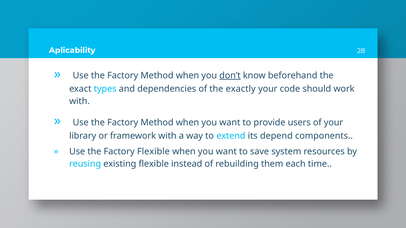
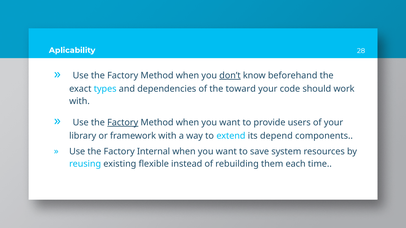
exactly: exactly -> toward
Factory at (123, 123) underline: none -> present
Factory Flexible: Flexible -> Internal
